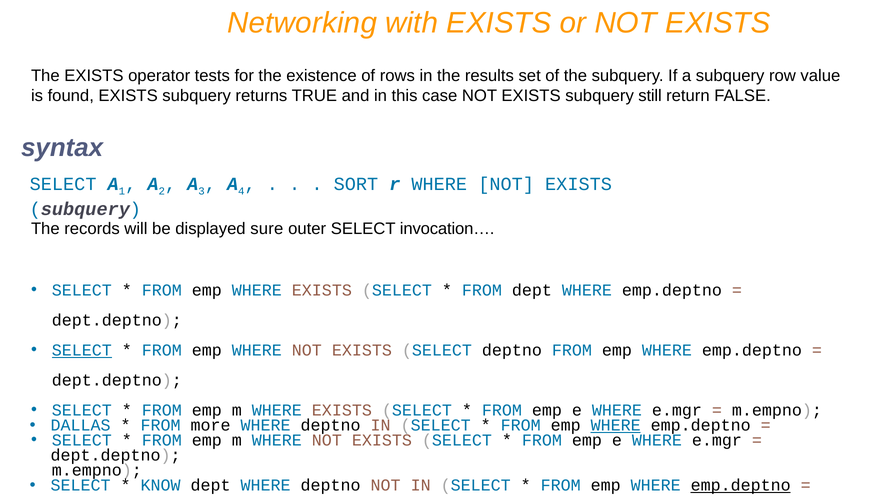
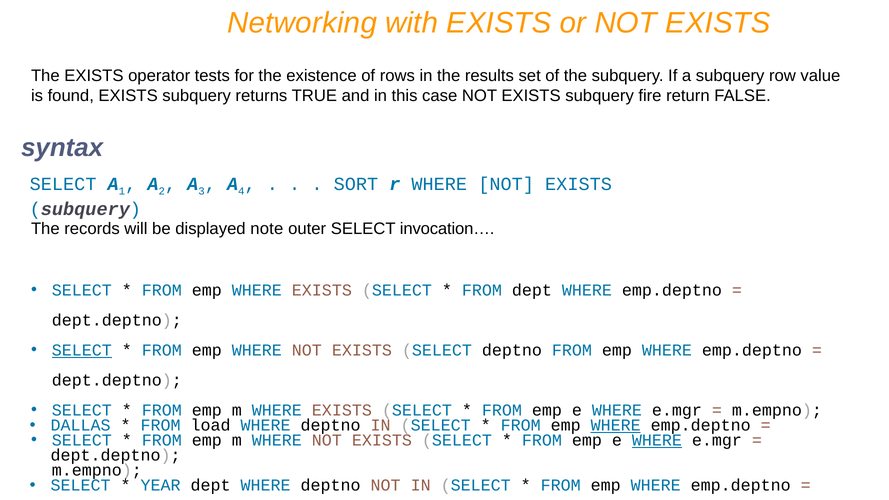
still: still -> fire
sure: sure -> note
more: more -> load
WHERE at (657, 440) underline: none -> present
KNOW: KNOW -> YEAR
emp.deptno at (741, 486) underline: present -> none
